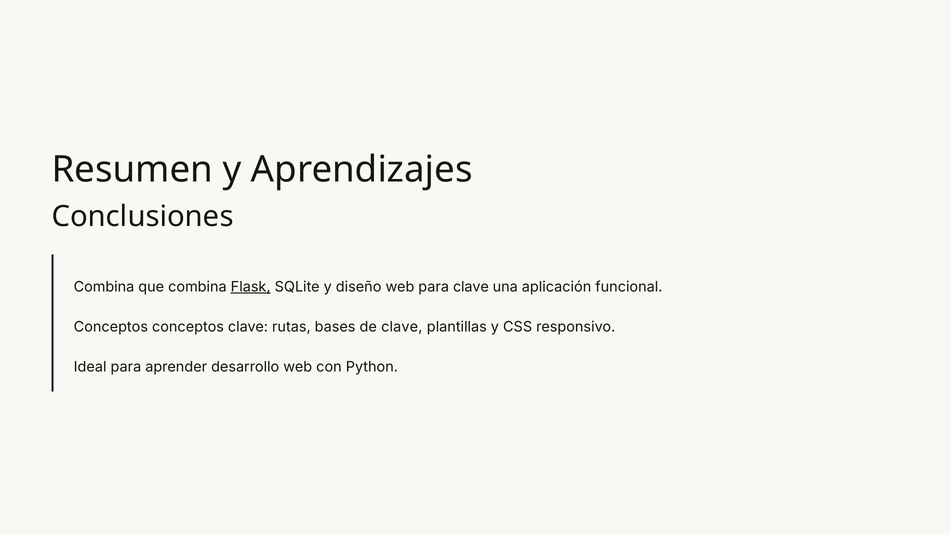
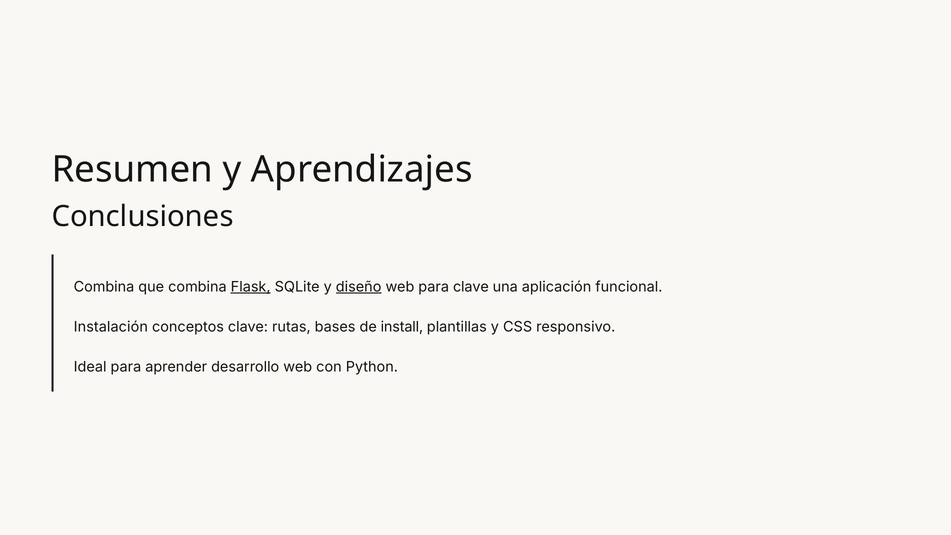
diseño underline: none -> present
Conceptos at (111, 327): Conceptos -> Instalación
de clave: clave -> install
